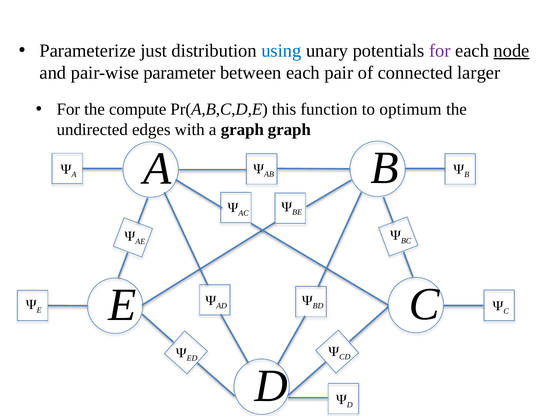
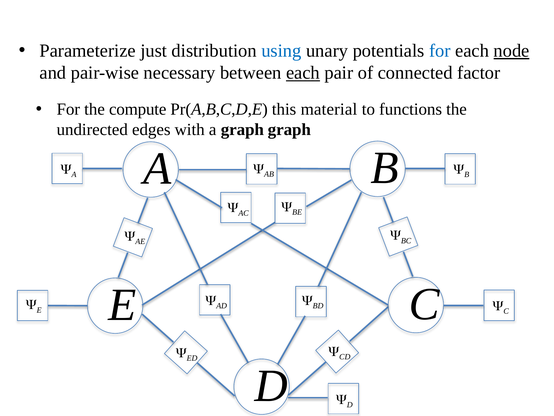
for at (440, 51) colour: purple -> blue
parameter: parameter -> necessary
each at (303, 73) underline: none -> present
larger: larger -> factor
function: function -> material
optimum: optimum -> functions
